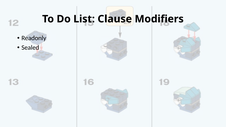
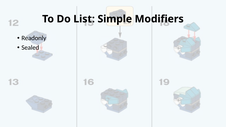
Clause: Clause -> Simple
